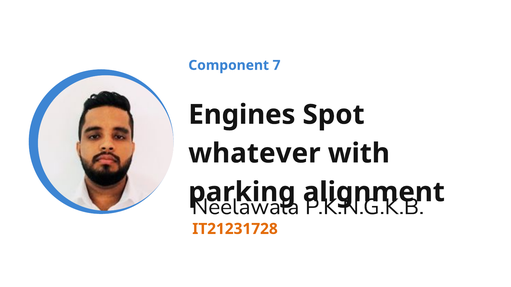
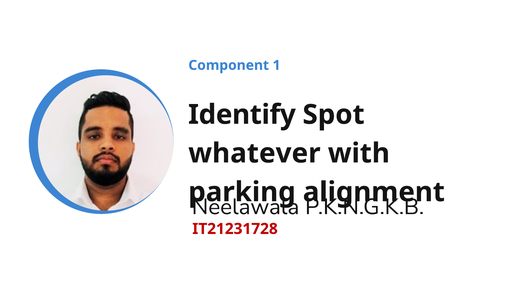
7: 7 -> 1
Engines: Engines -> Identify
IT21231728 colour: orange -> red
